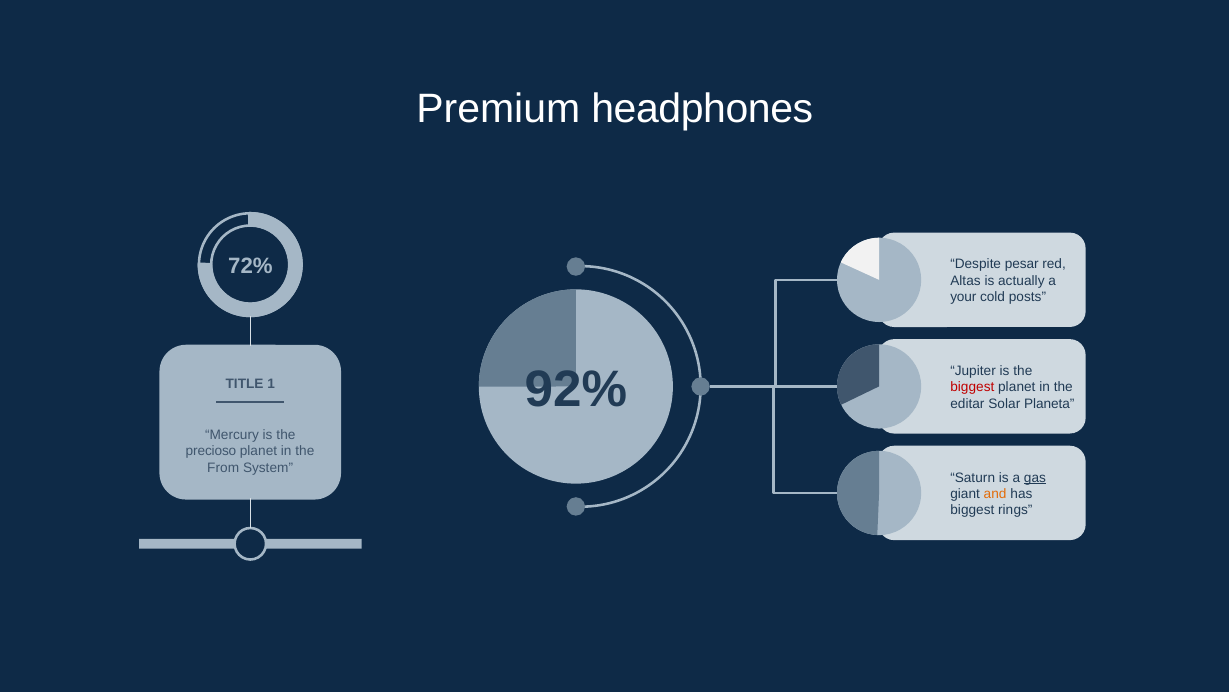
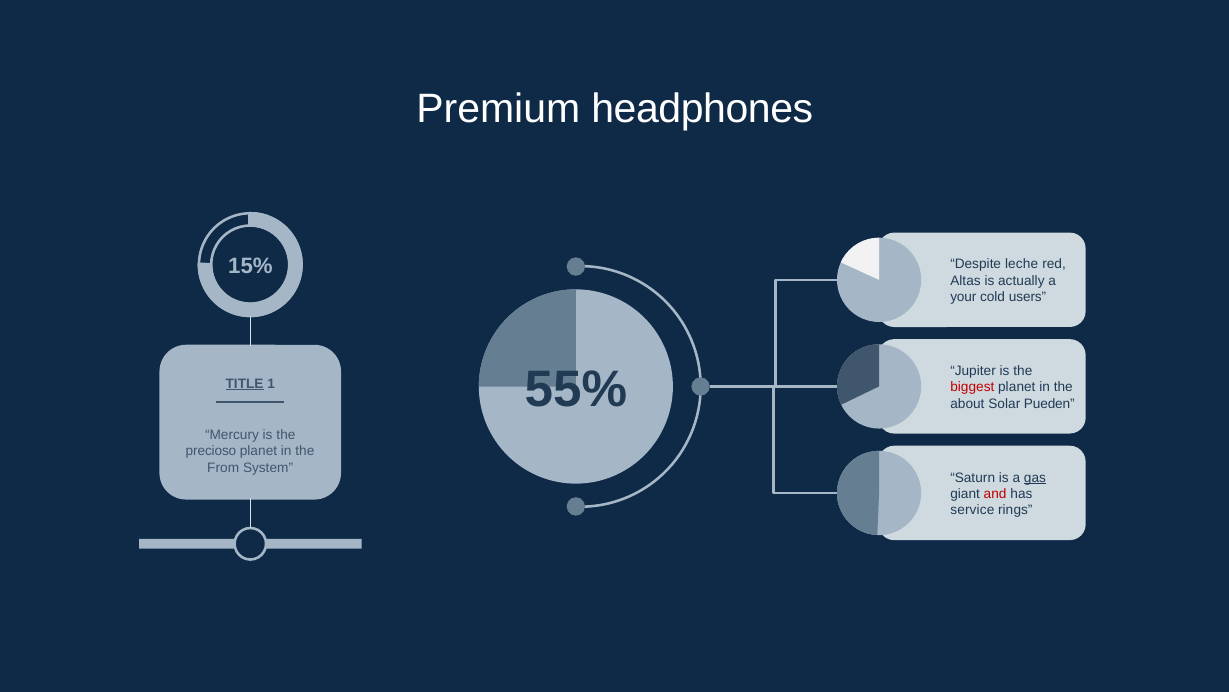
72%: 72% -> 15%
pesar: pesar -> leche
posts: posts -> users
92%: 92% -> 55%
TITLE underline: none -> present
editar: editar -> about
Planeta: Planeta -> Pueden
and colour: orange -> red
biggest at (972, 510): biggest -> service
